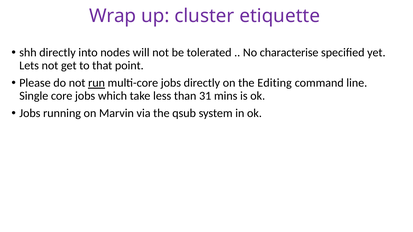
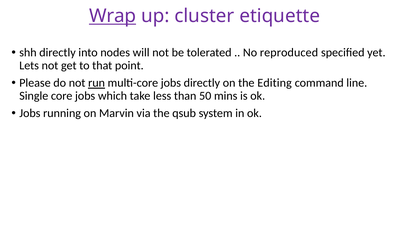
Wrap underline: none -> present
characterise: characterise -> reproduced
31: 31 -> 50
